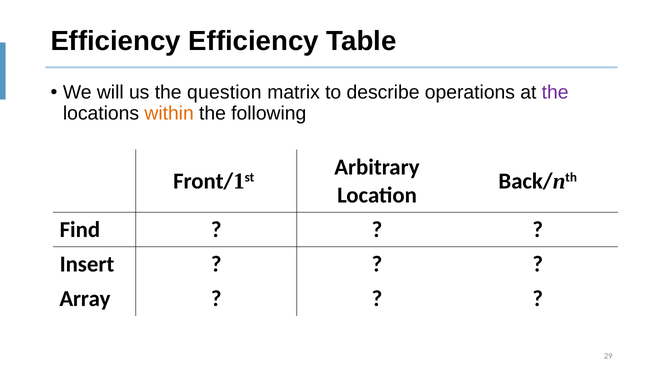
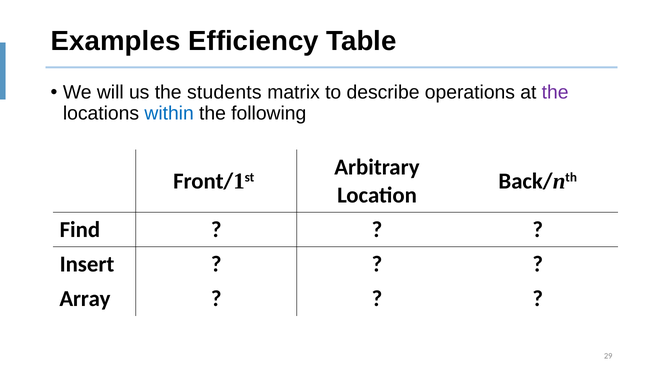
Efficiency at (116, 41): Efficiency -> Examples
question: question -> students
within colour: orange -> blue
